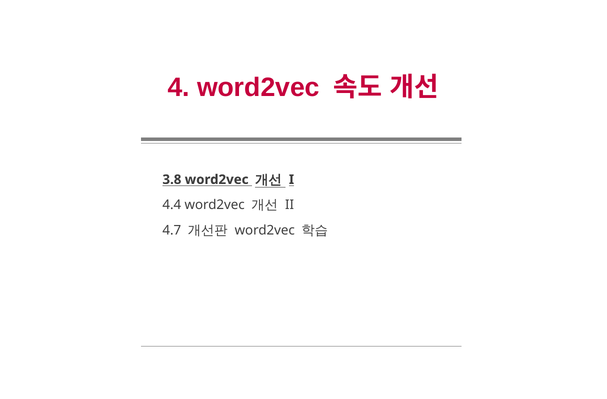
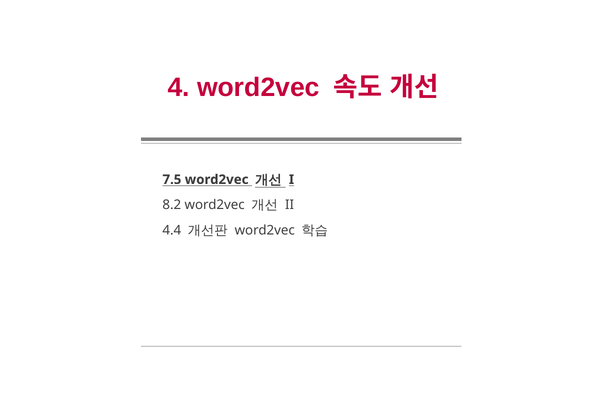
3.8: 3.8 -> 7.5
4.4: 4.4 -> 8.2
4.7: 4.7 -> 4.4
